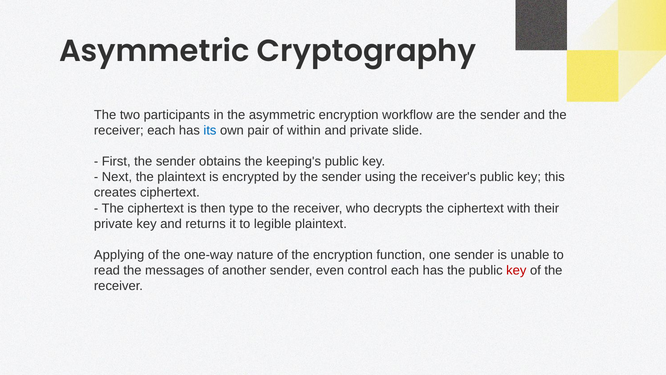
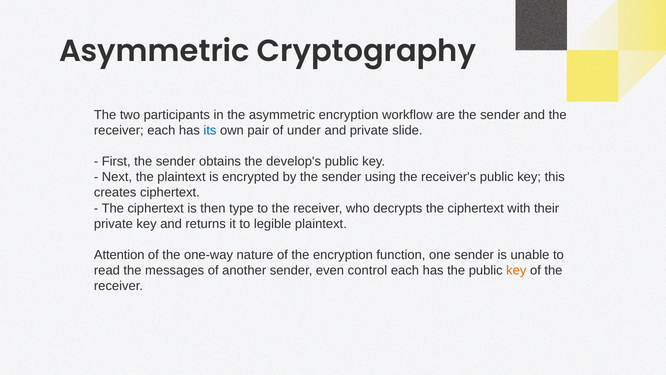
within: within -> under
keeping's: keeping's -> develop's
Applying: Applying -> Attention
key at (516, 270) colour: red -> orange
